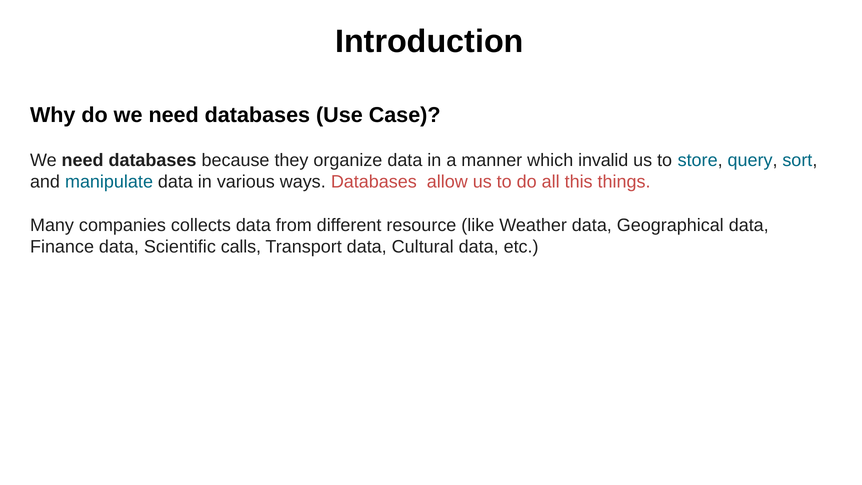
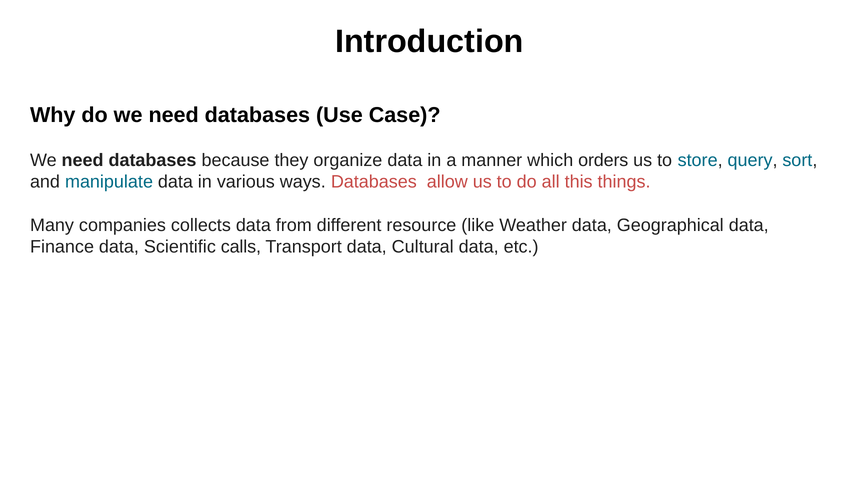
invalid: invalid -> orders
